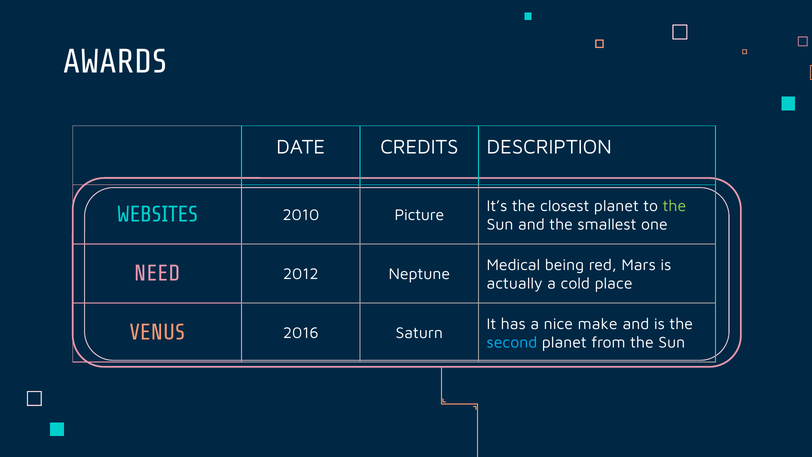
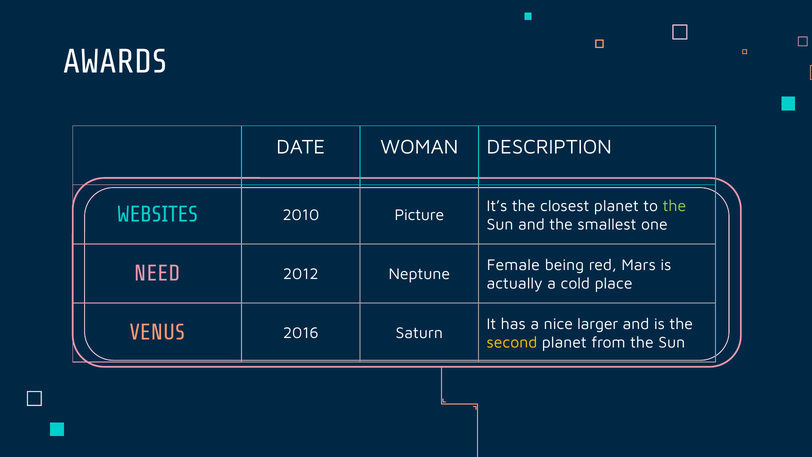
CREDITS: CREDITS -> WOMAN
Medical: Medical -> Female
make: make -> larger
second colour: light blue -> yellow
